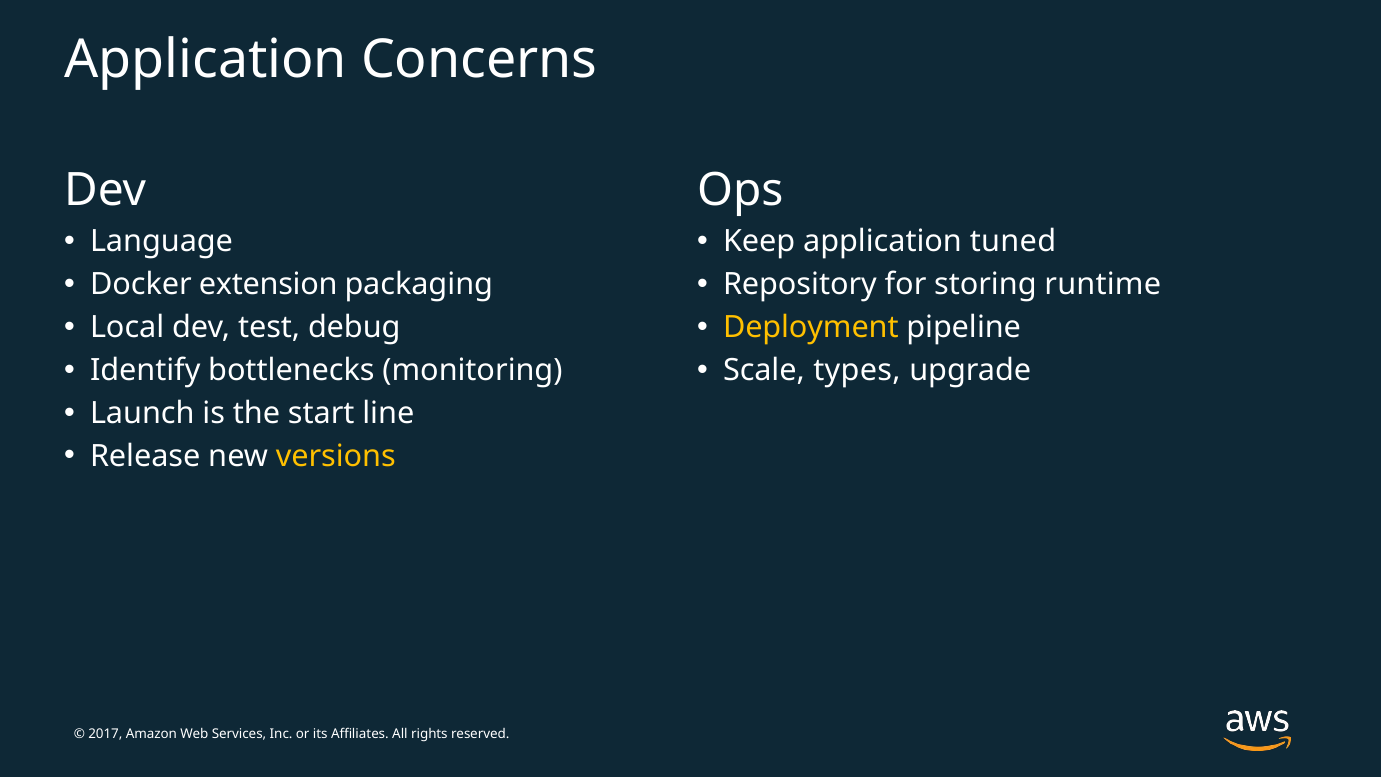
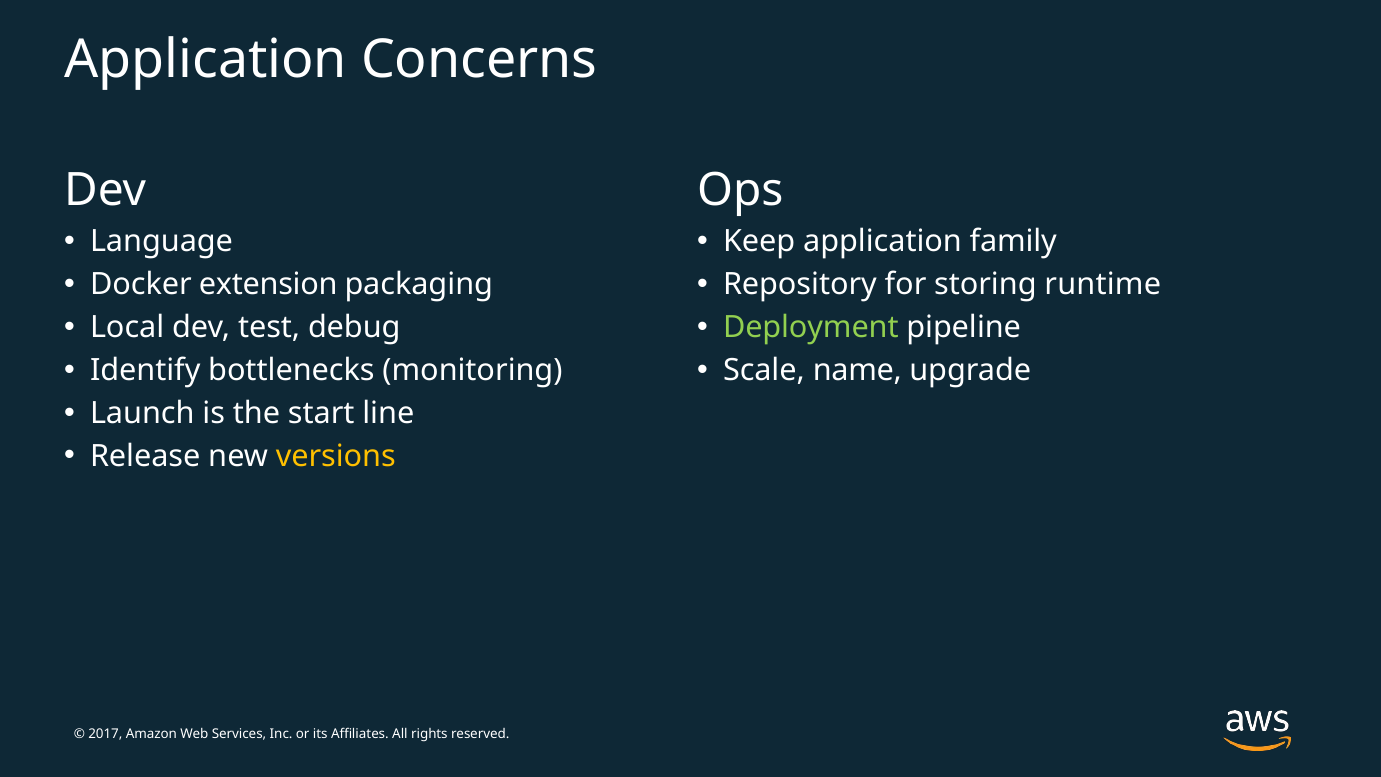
tuned: tuned -> family
Deployment colour: yellow -> light green
types: types -> name
